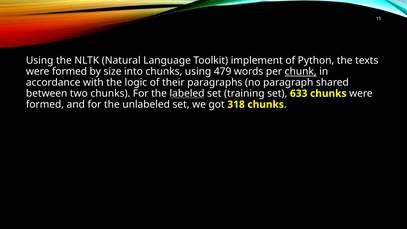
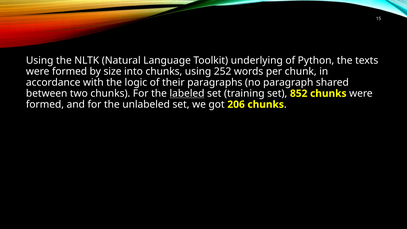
implement: implement -> underlying
479: 479 -> 252
chunk underline: present -> none
633: 633 -> 852
318: 318 -> 206
